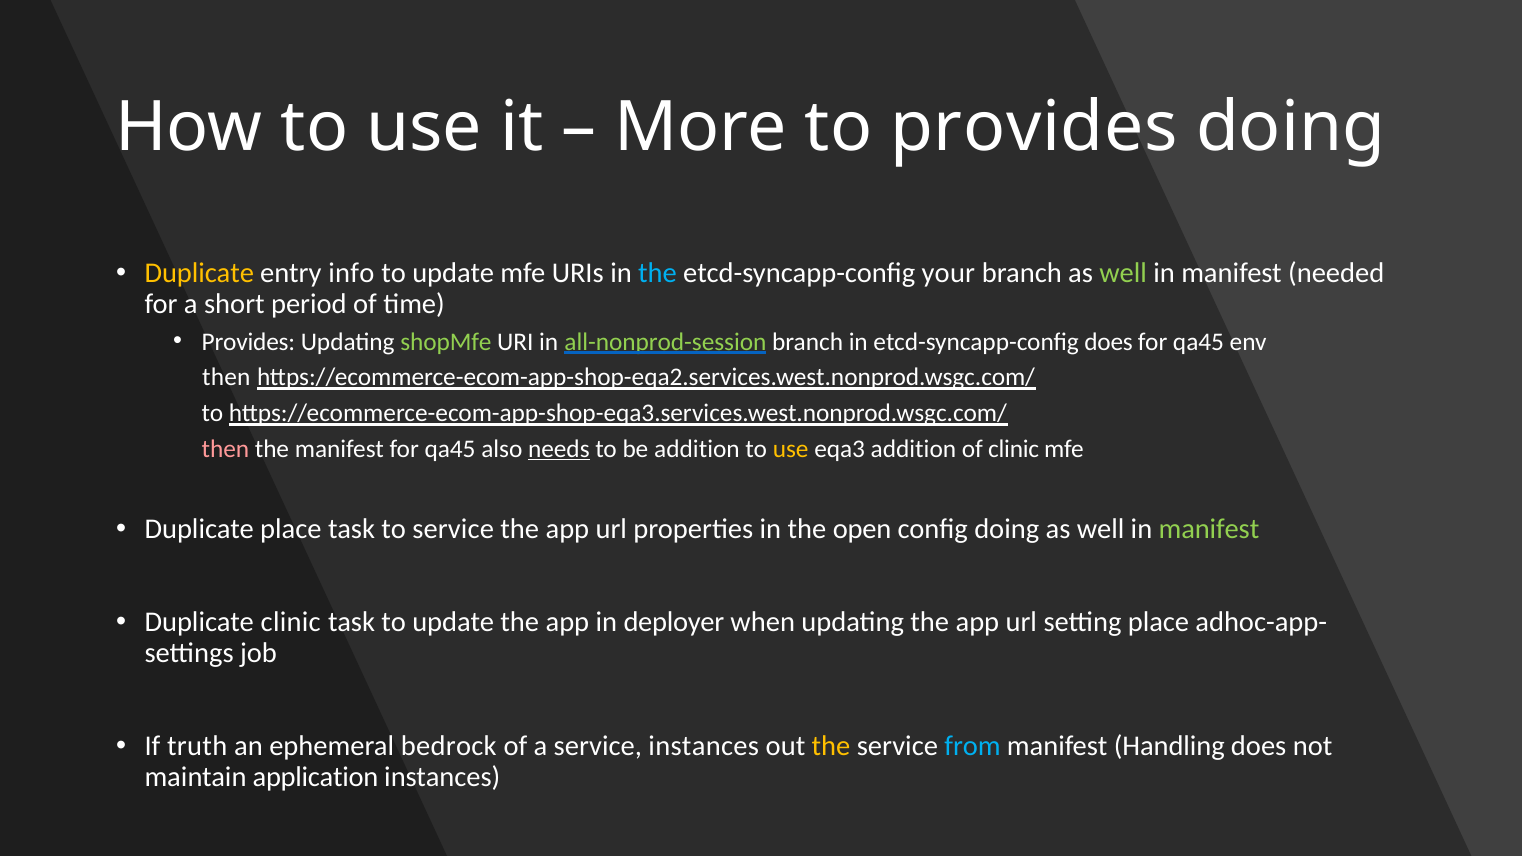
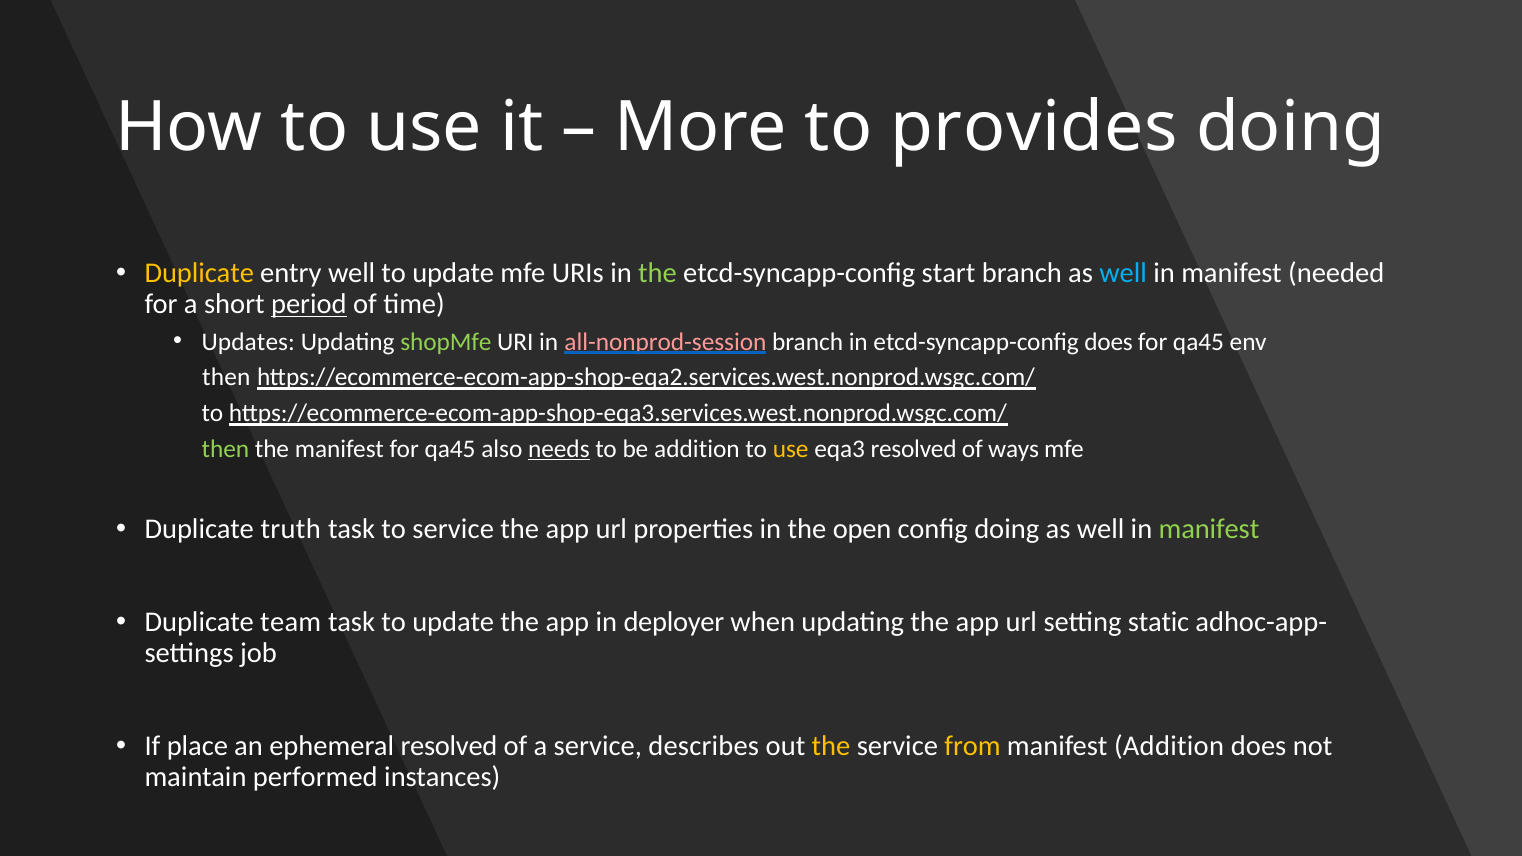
entry info: info -> well
the at (658, 273) colour: light blue -> light green
your: your -> start
well at (1123, 273) colour: light green -> light blue
period underline: none -> present
Provides at (248, 342): Provides -> Updates
all-nonprod-session colour: light green -> pink
then at (225, 449) colour: pink -> light green
eqa3 addition: addition -> resolved
of clinic: clinic -> ways
Duplicate place: place -> truth
Duplicate clinic: clinic -> team
setting place: place -> static
truth: truth -> place
ephemeral bedrock: bedrock -> resolved
service instances: instances -> describes
from colour: light blue -> yellow
manifest Handling: Handling -> Addition
application: application -> performed
